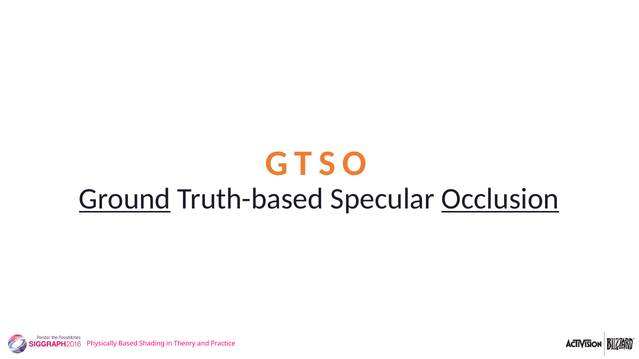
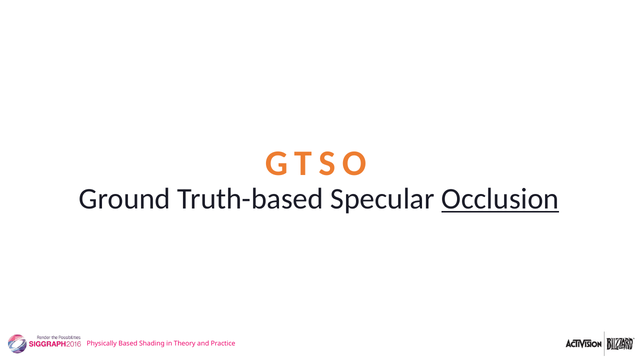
Ground underline: present -> none
